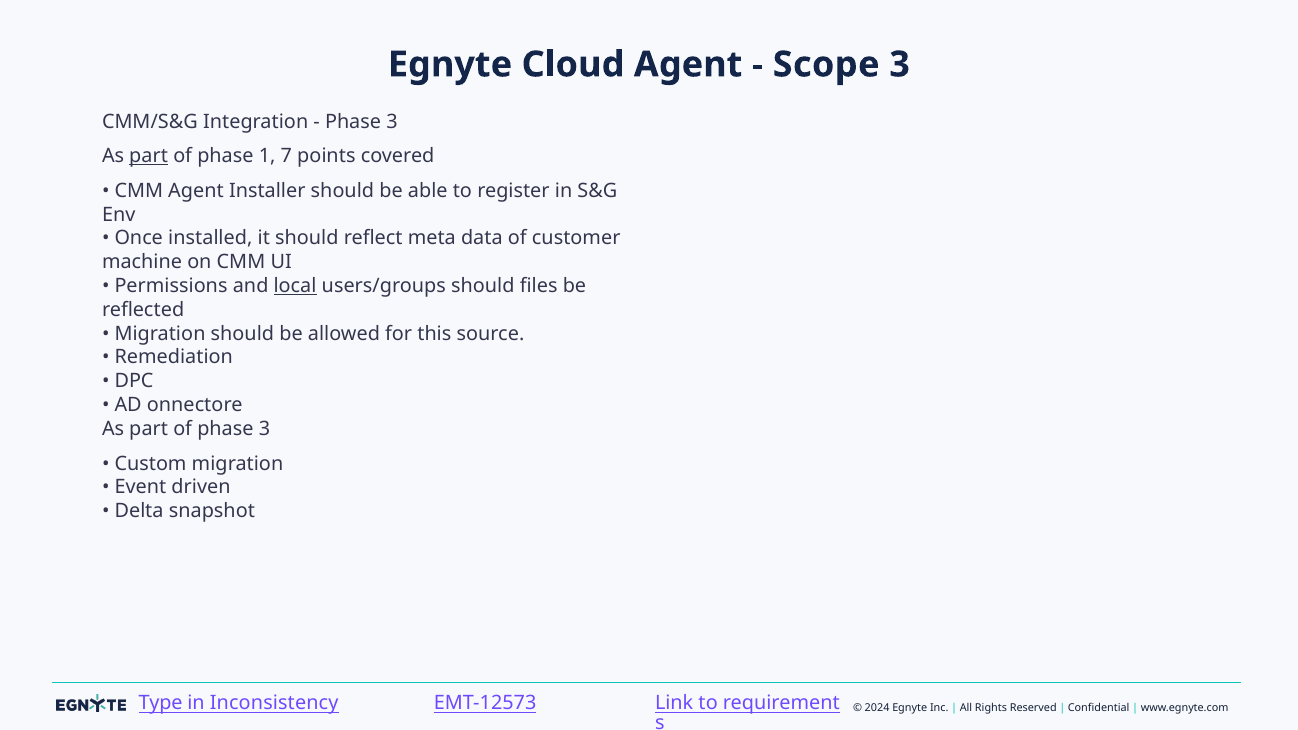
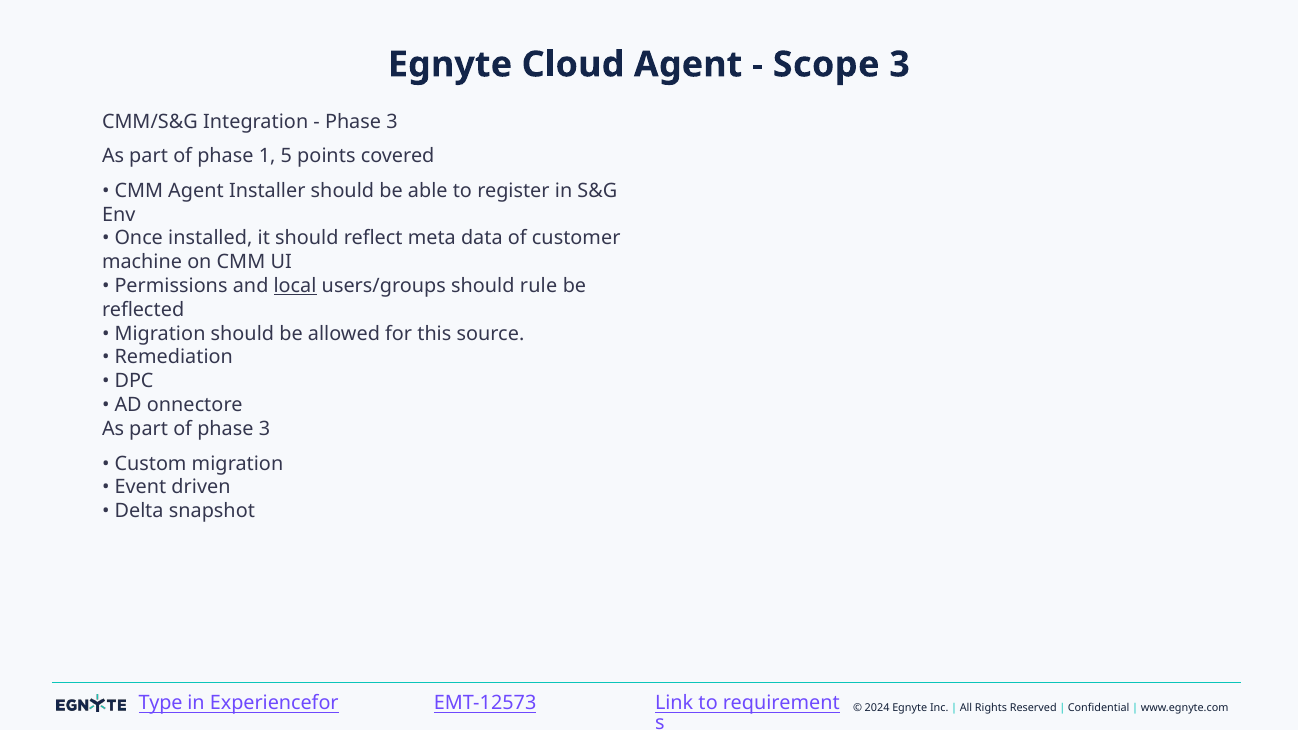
part at (149, 156) underline: present -> none
7: 7 -> 5
files: files -> rule
Inconsistency: Inconsistency -> Experiencefor
